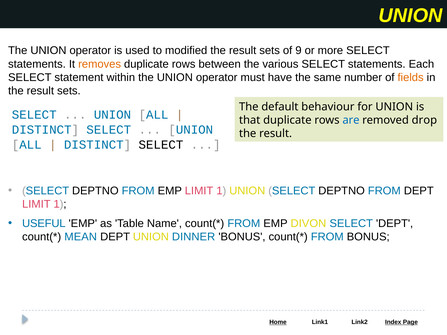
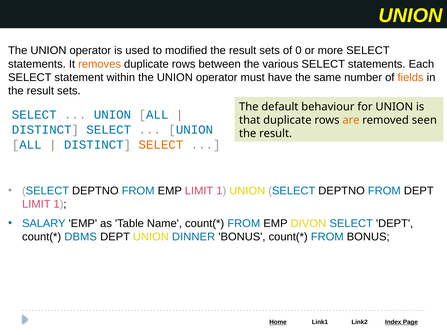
9: 9 -> 0
are colour: blue -> orange
drop: drop -> seen
SELECT at (161, 145) colour: black -> orange
USEFUL: USEFUL -> SALARY
MEAN: MEAN -> DBMS
